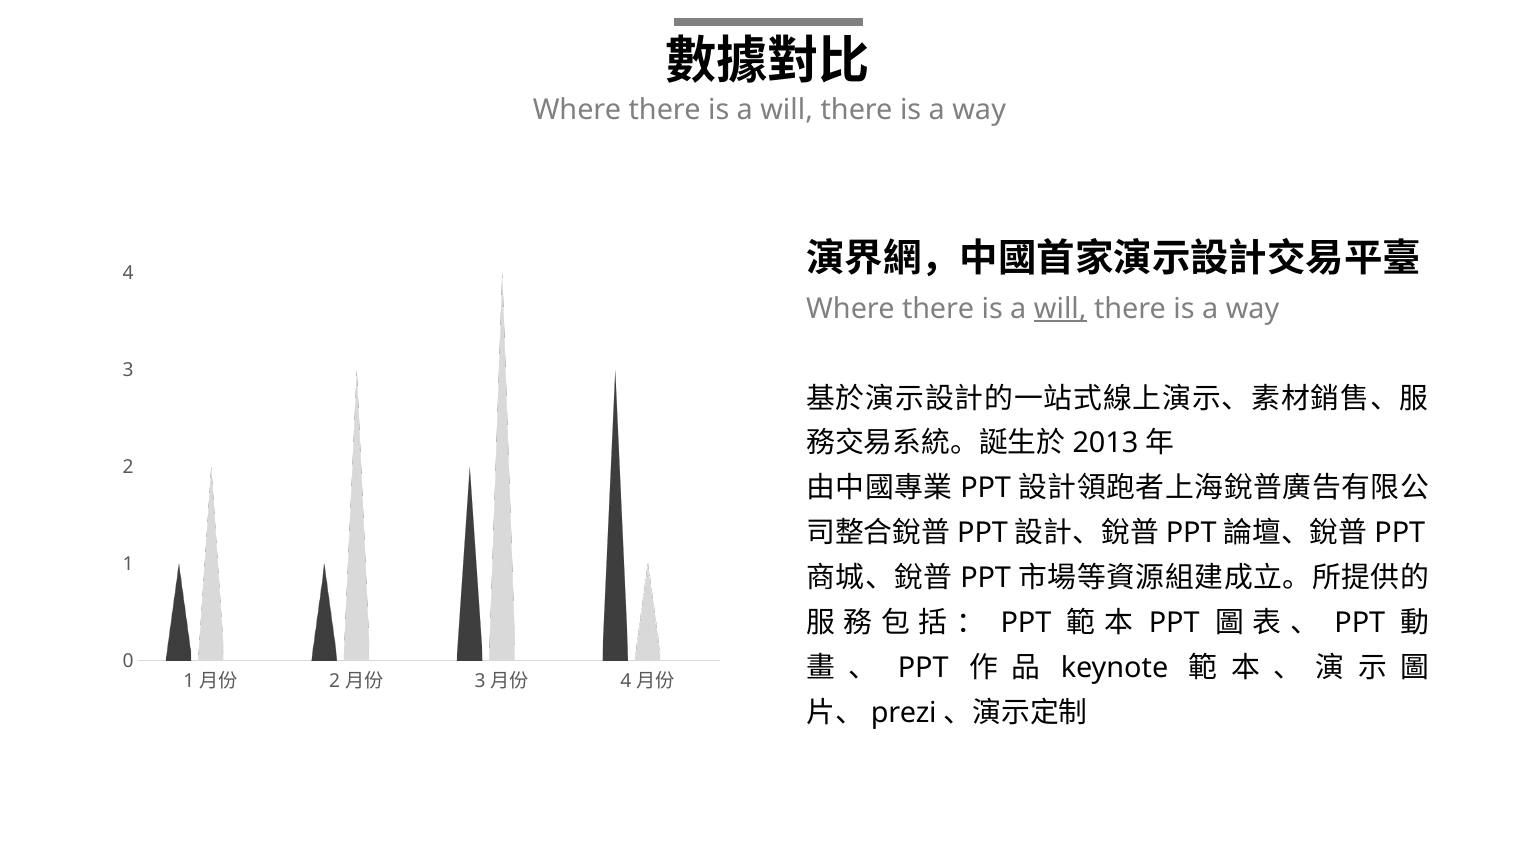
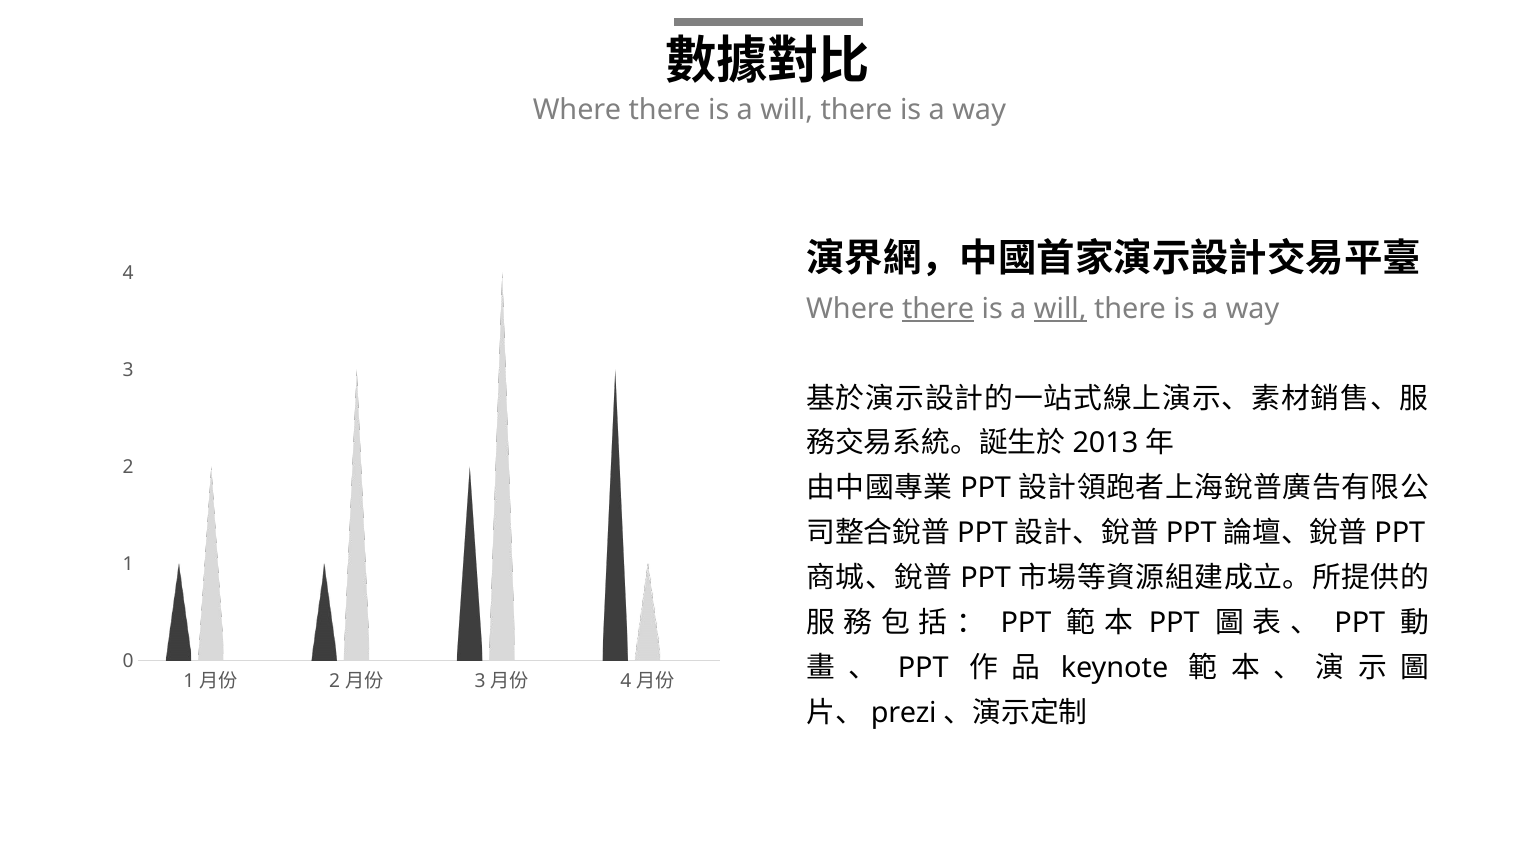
there at (938, 309) underline: none -> present
